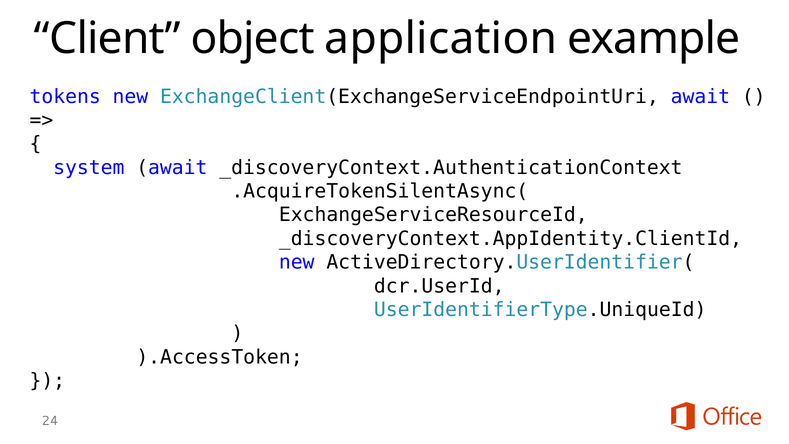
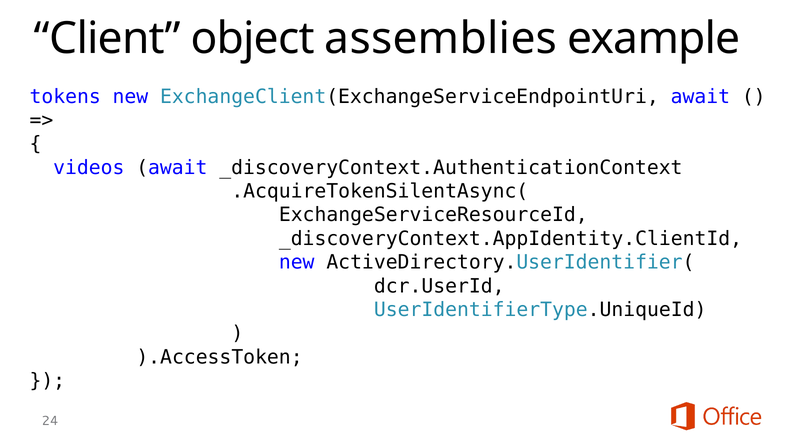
application: application -> assemblies
system: system -> videos
